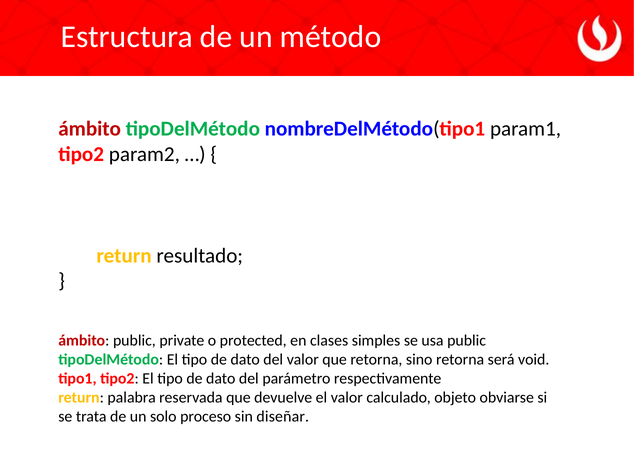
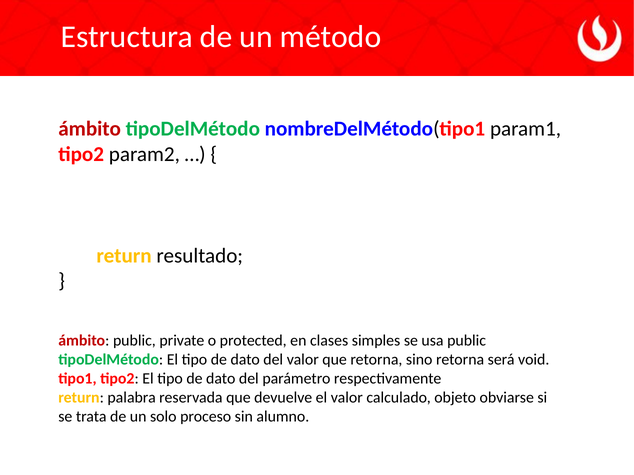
diseñar: diseñar -> alumno
